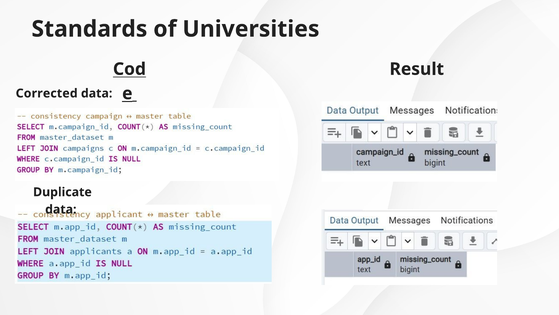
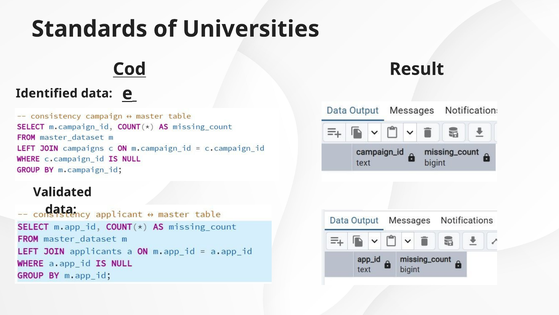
Corrected: Corrected -> Identified
Duplicate: Duplicate -> Validated
